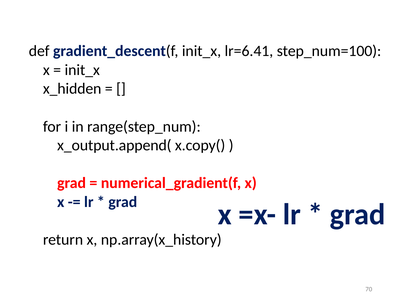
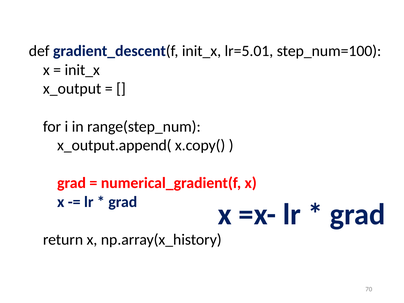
lr=6.41: lr=6.41 -> lr=5.01
x_hidden: x_hidden -> x_output
